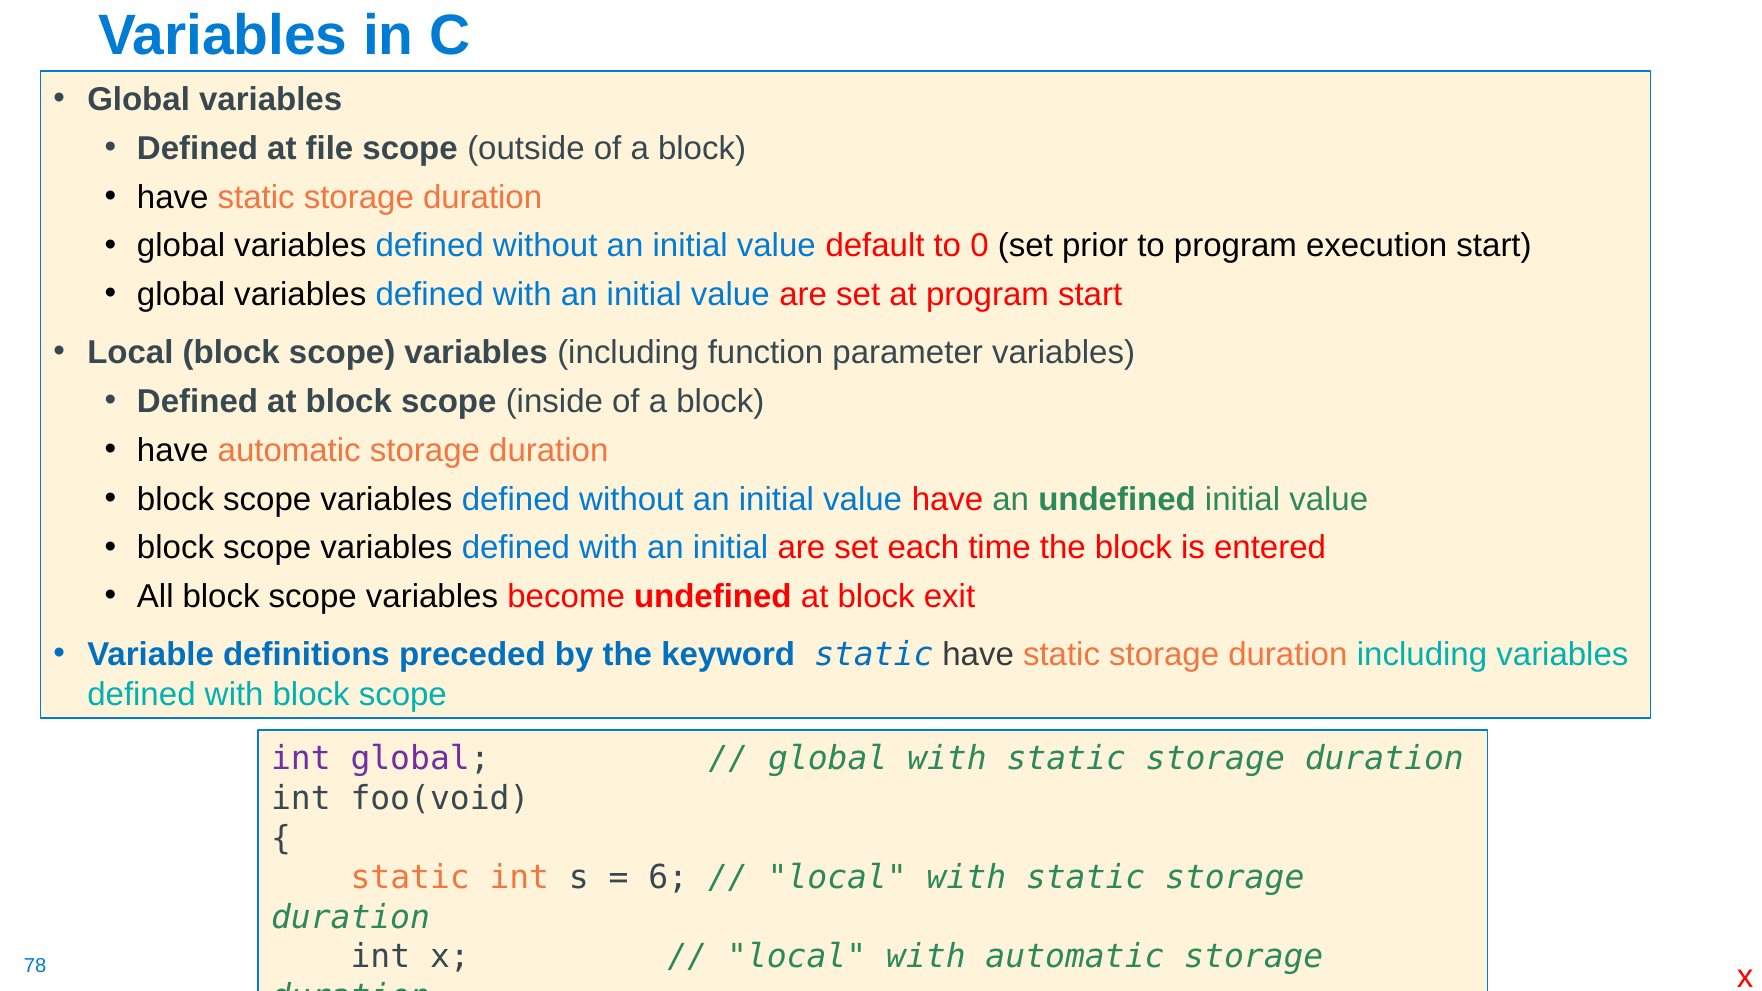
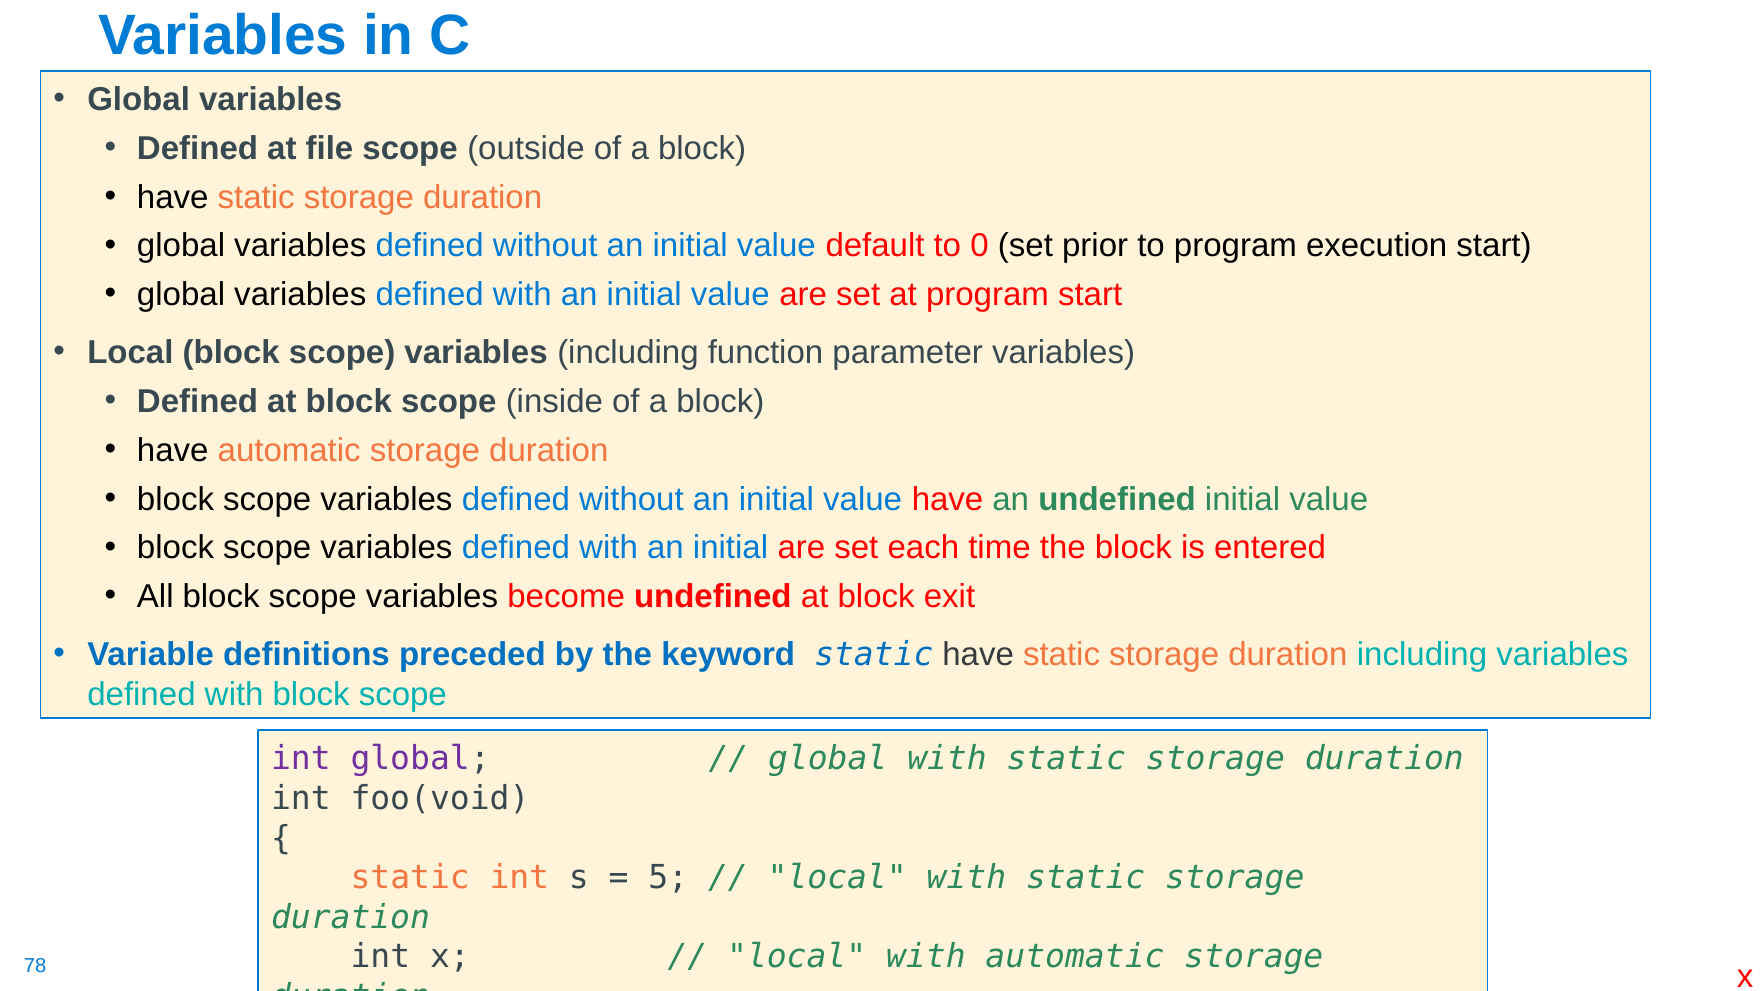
6: 6 -> 5
